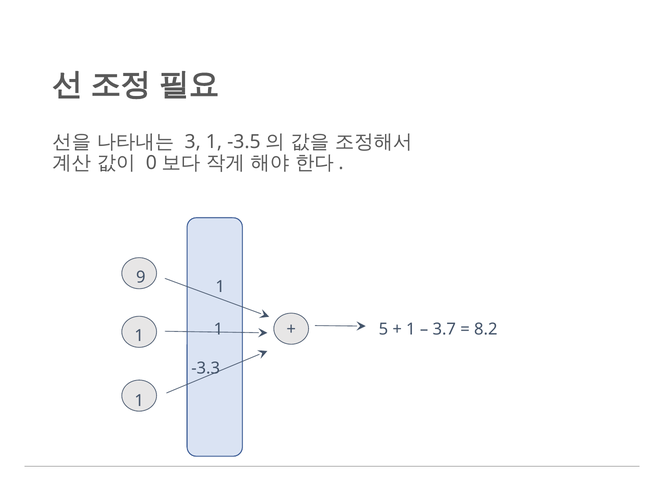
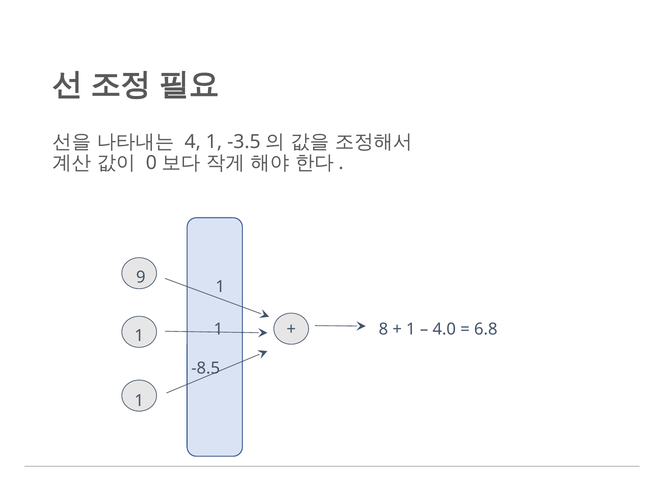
3: 3 -> 4
5: 5 -> 8
3.7: 3.7 -> 4.0
8.2: 8.2 -> 6.8
-3.3: -3.3 -> -8.5
